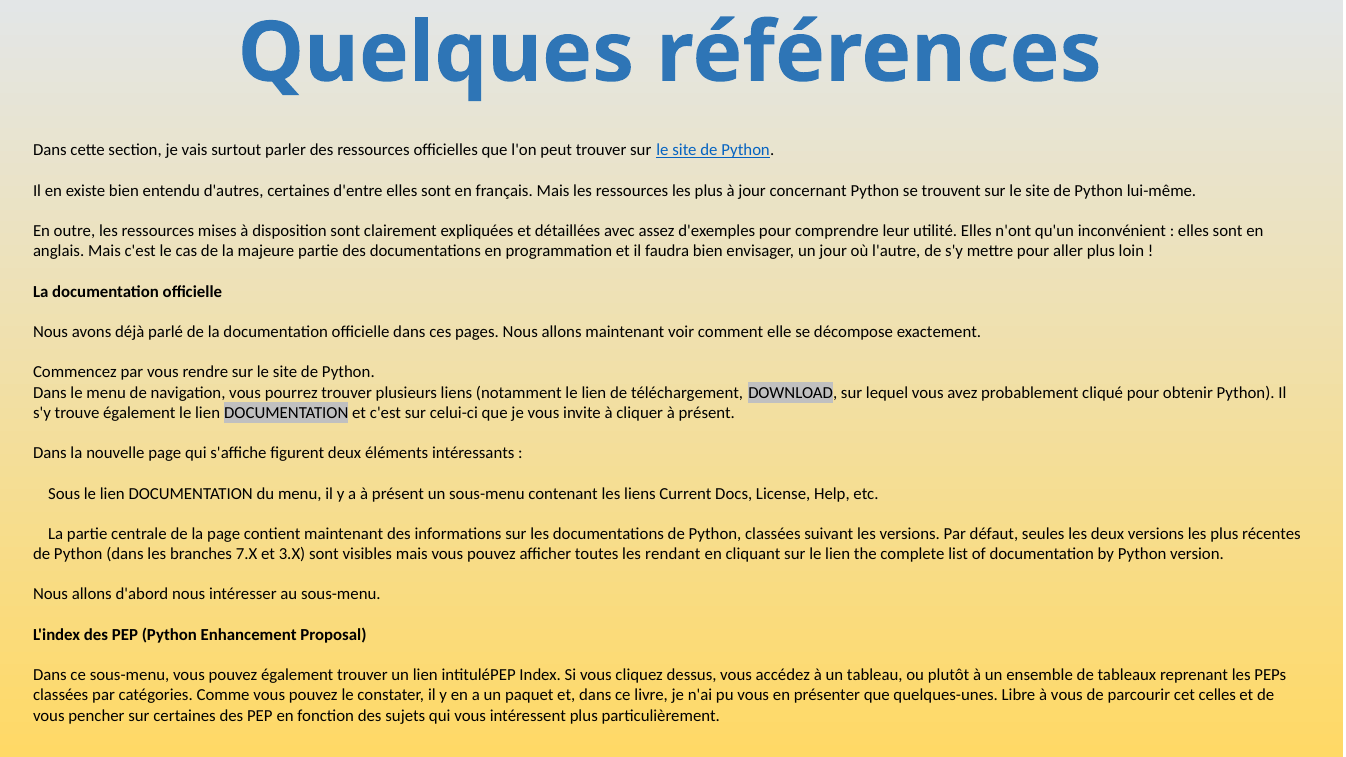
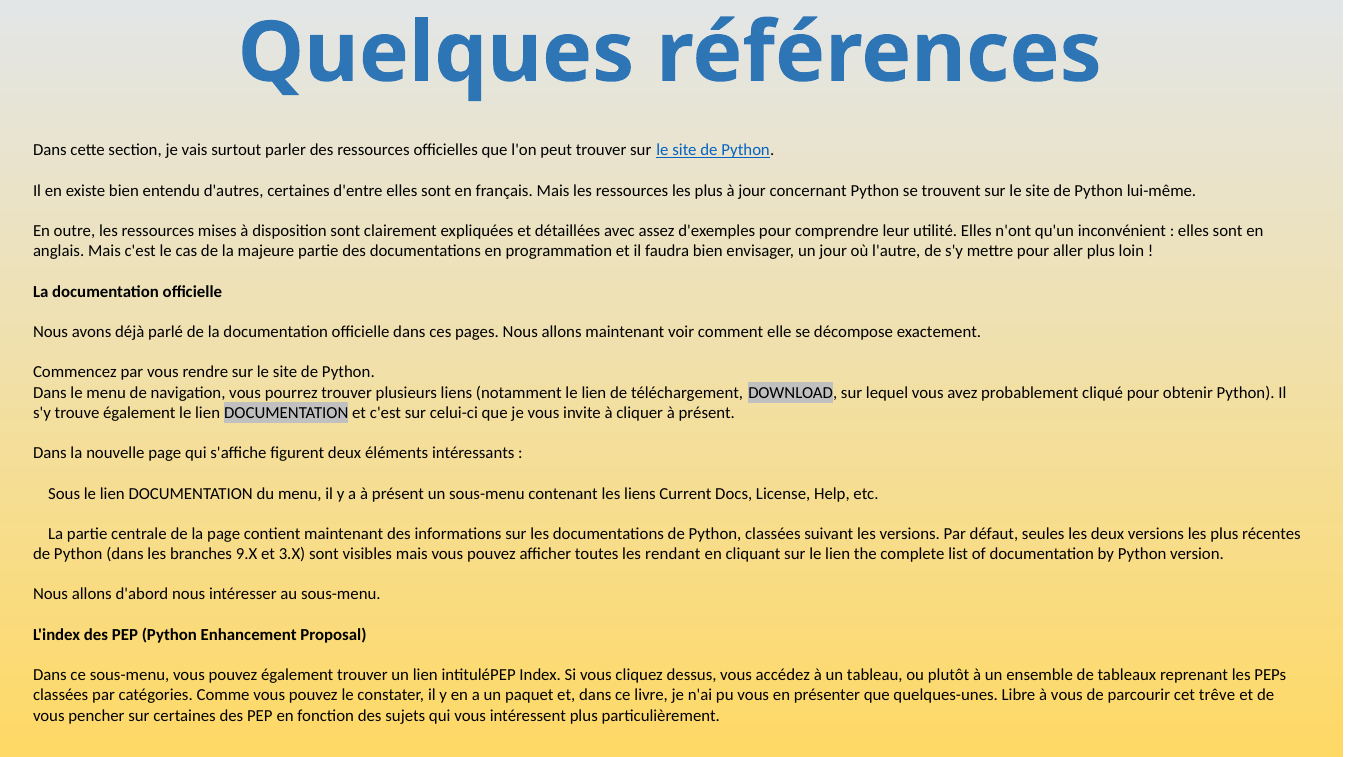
7.X: 7.X -> 9.X
celles: celles -> trêve
